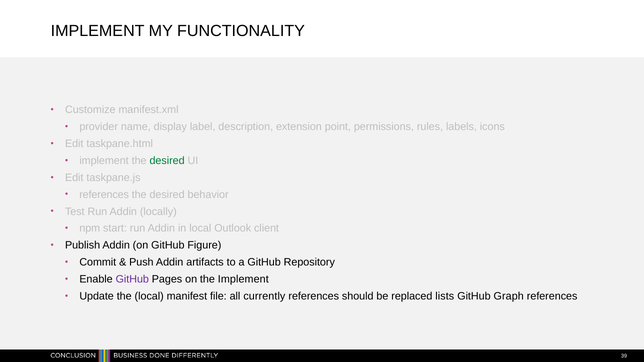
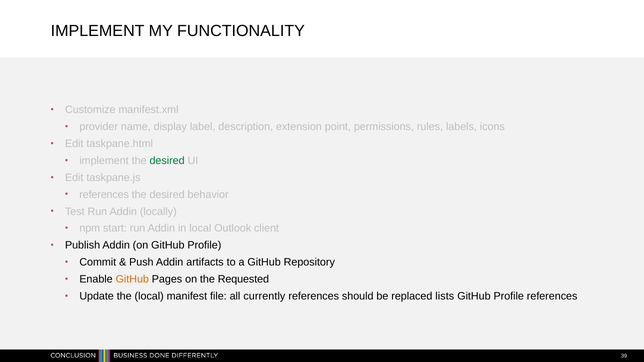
on GitHub Figure: Figure -> Profile
GitHub at (132, 279) colour: purple -> orange
the Implement: Implement -> Requested
Graph at (509, 296): Graph -> Profile
